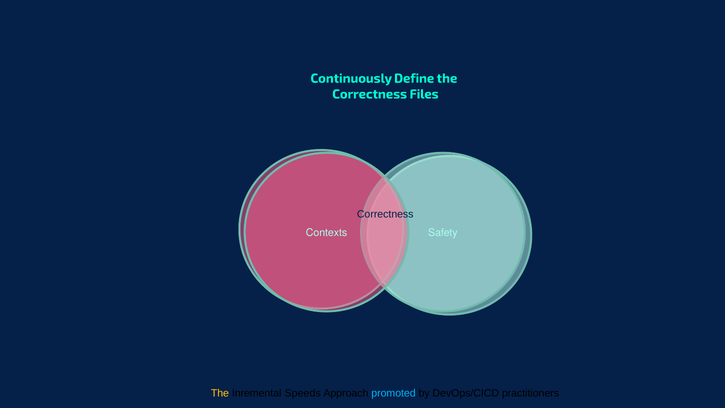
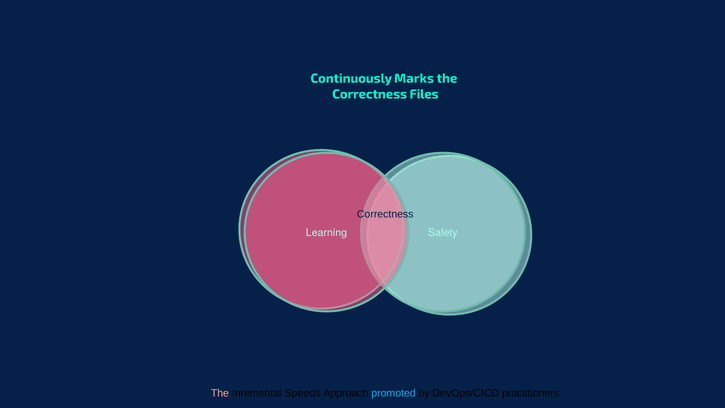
Define: Define -> Marks
Contexts: Contexts -> Learning
The at (220, 393) colour: yellow -> pink
